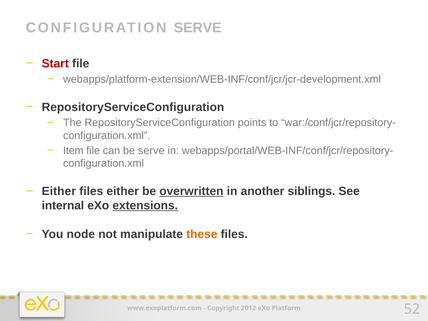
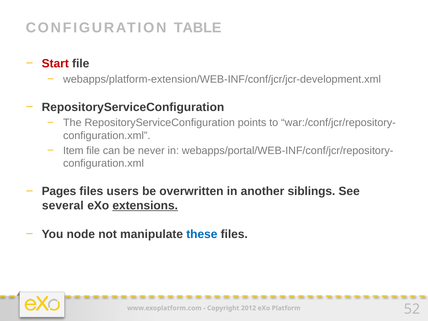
CONFIGURATION SERVE: SERVE -> TABLE
be serve: serve -> never
Either at (59, 191): Either -> Pages
files either: either -> users
overwritten underline: present -> none
internal: internal -> several
these colour: orange -> blue
